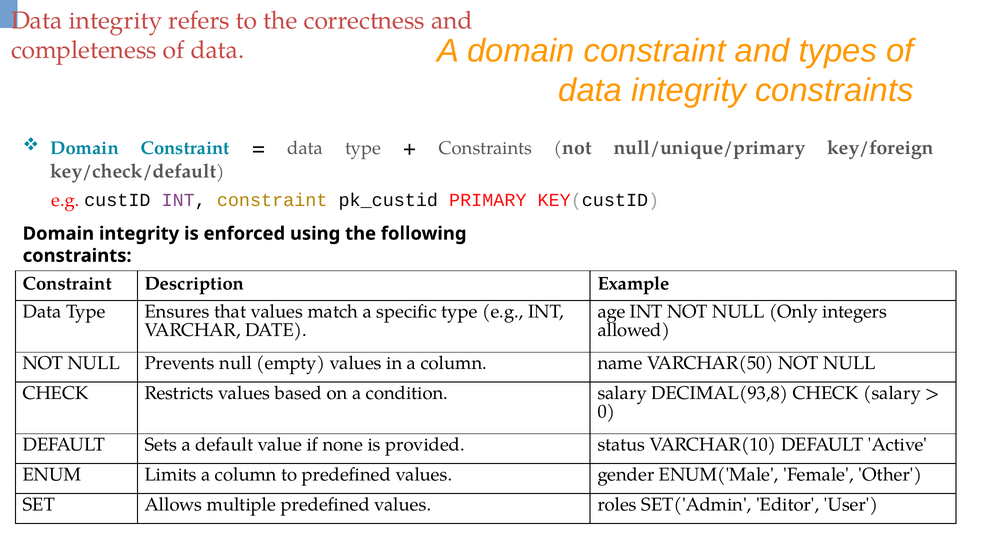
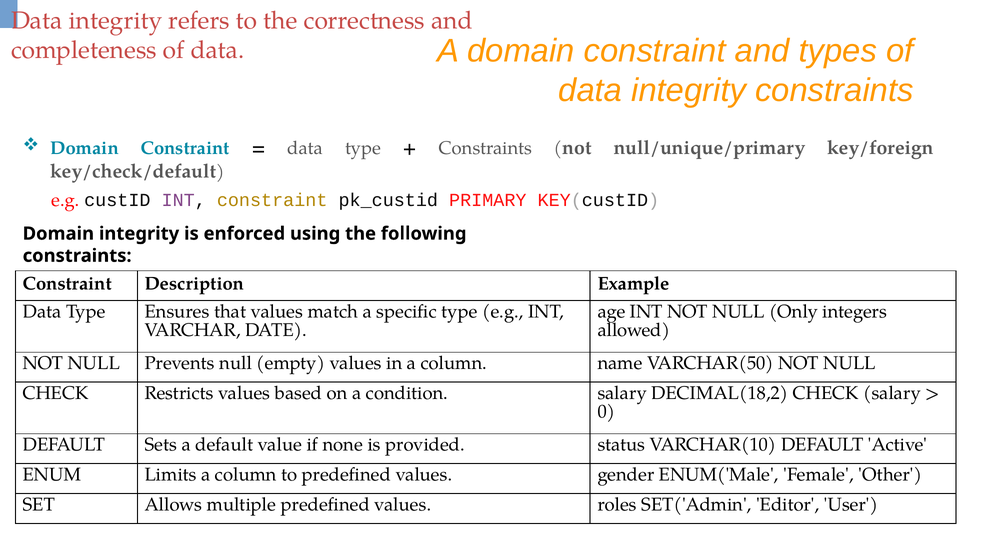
DECIMAL(93,8: DECIMAL(93,8 -> DECIMAL(18,2
